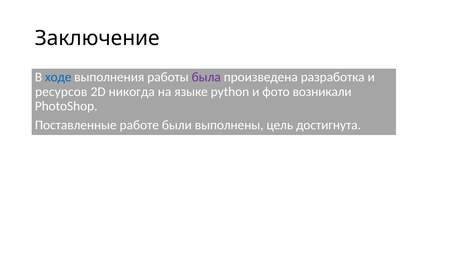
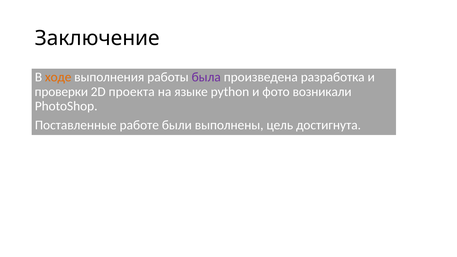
ходе colour: blue -> orange
ресурсов: ресурсов -> проверки
никогда: никогда -> проекта
